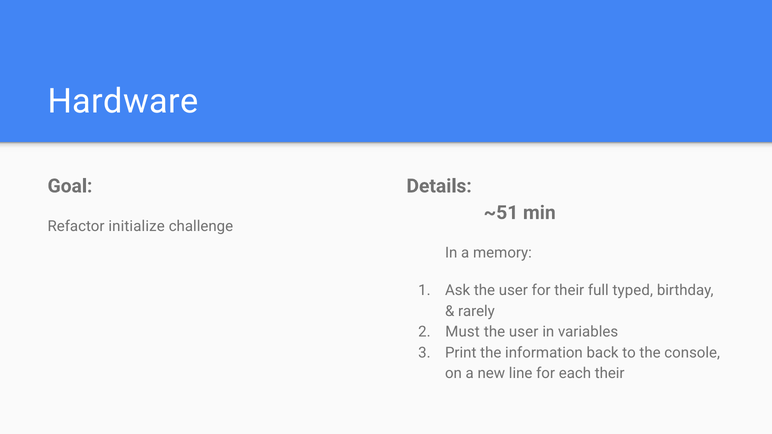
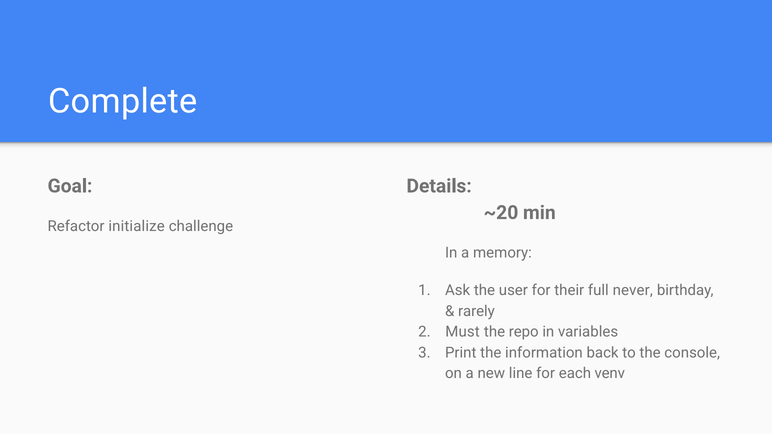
Hardware: Hardware -> Complete
~51: ~51 -> ~20
typed: typed -> never
user at (524, 332): user -> repo
each their: their -> venv
